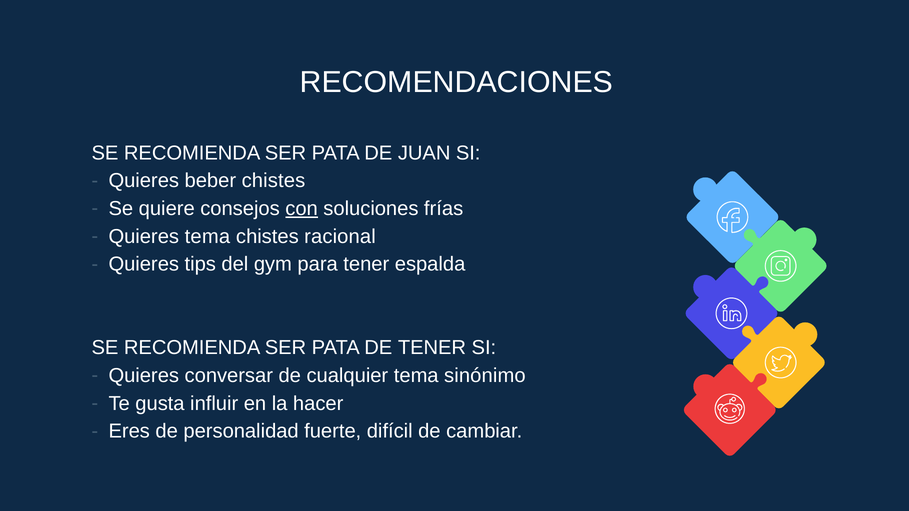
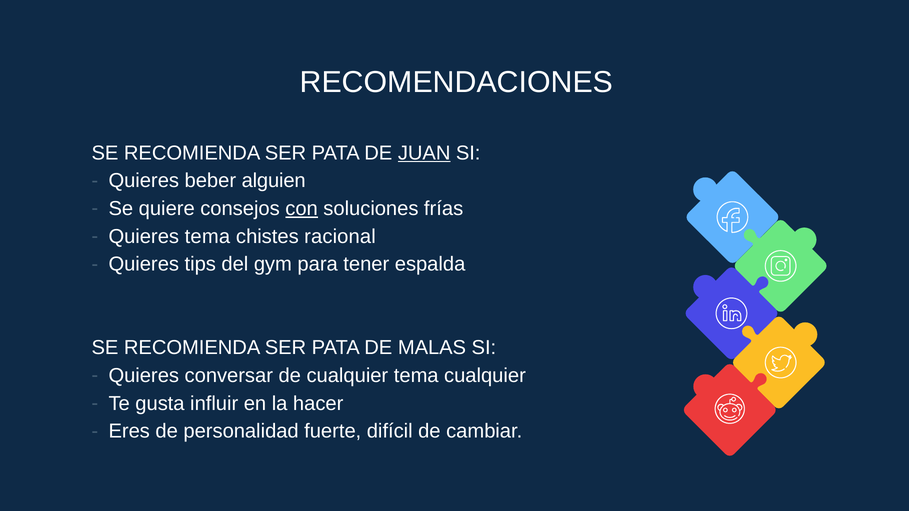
JUAN underline: none -> present
beber chistes: chistes -> alguien
DE TENER: TENER -> MALAS
tema sinónimo: sinónimo -> cualquier
